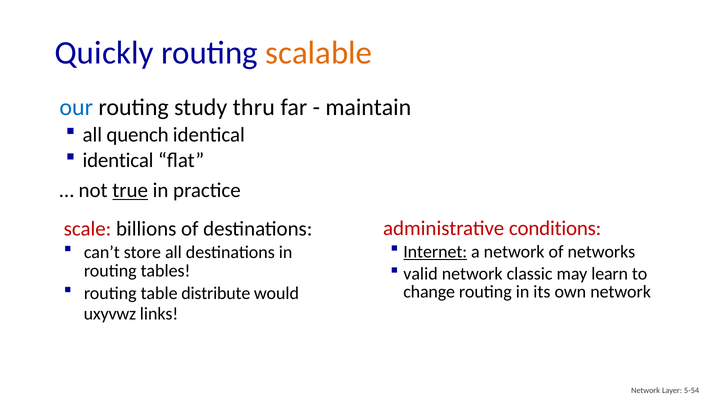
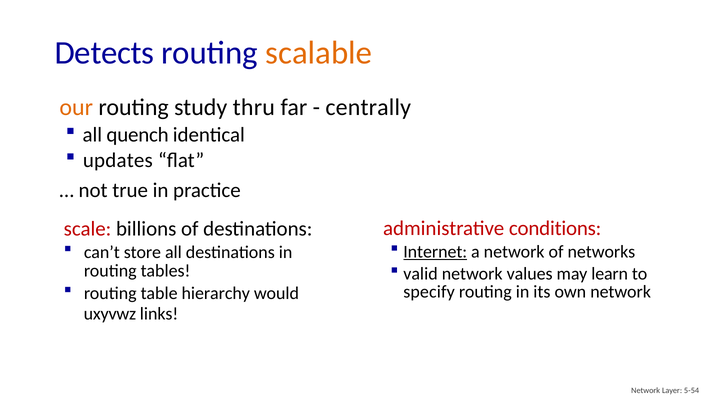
Quickly: Quickly -> Detects
our colour: blue -> orange
maintain: maintain -> centrally
identical at (118, 160): identical -> updates
true underline: present -> none
classic: classic -> values
distribute: distribute -> hierarchy
change: change -> specify
